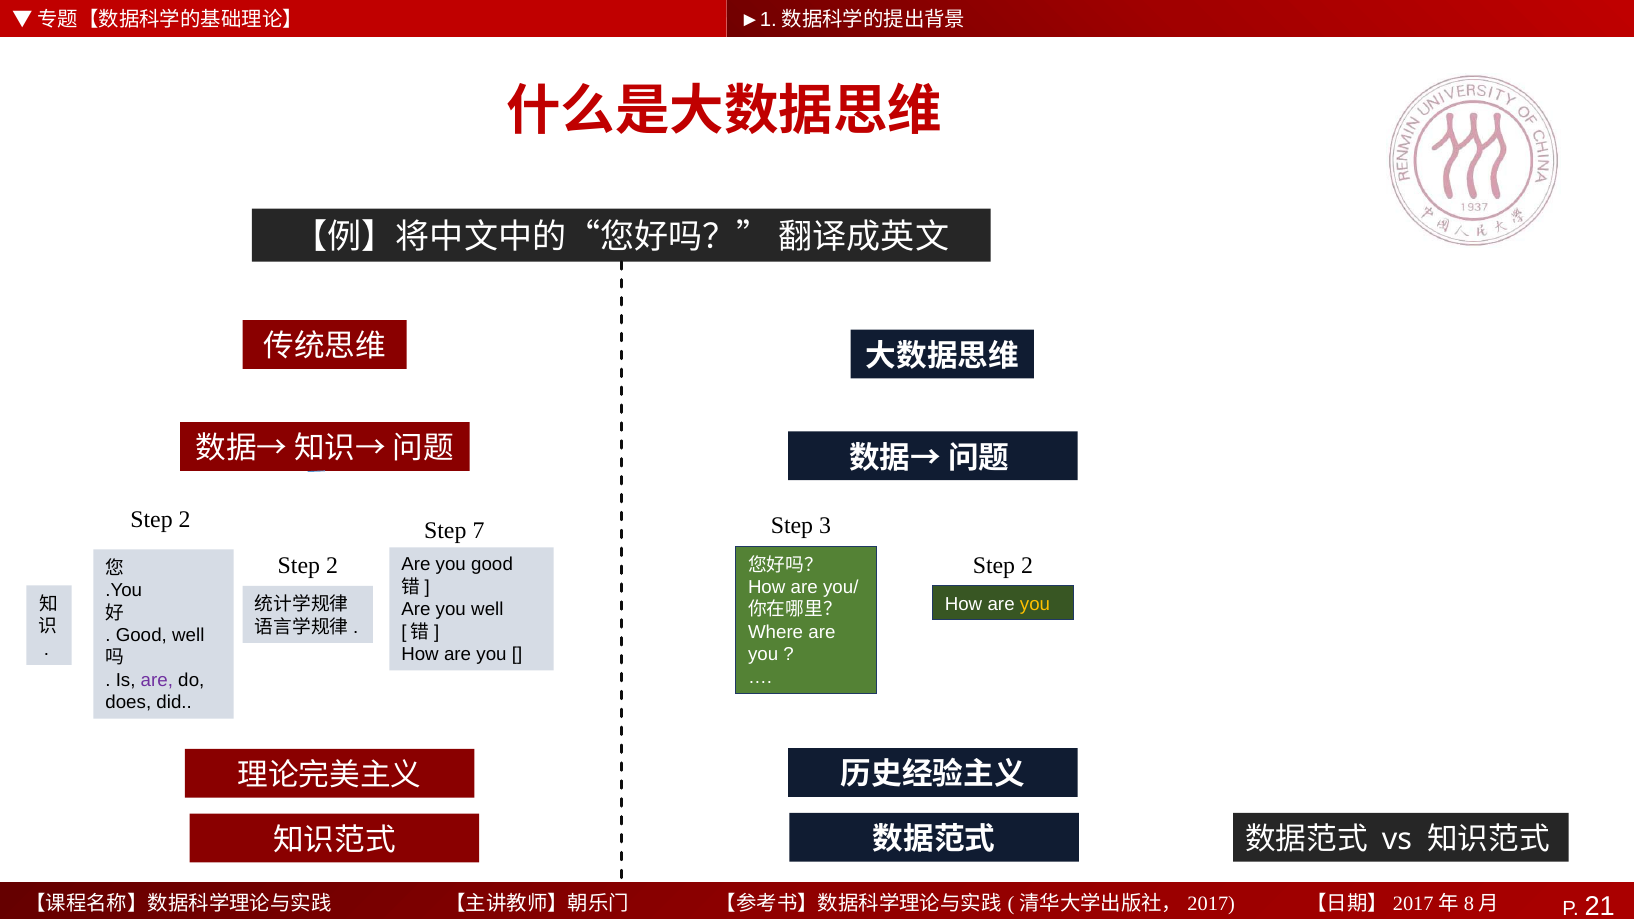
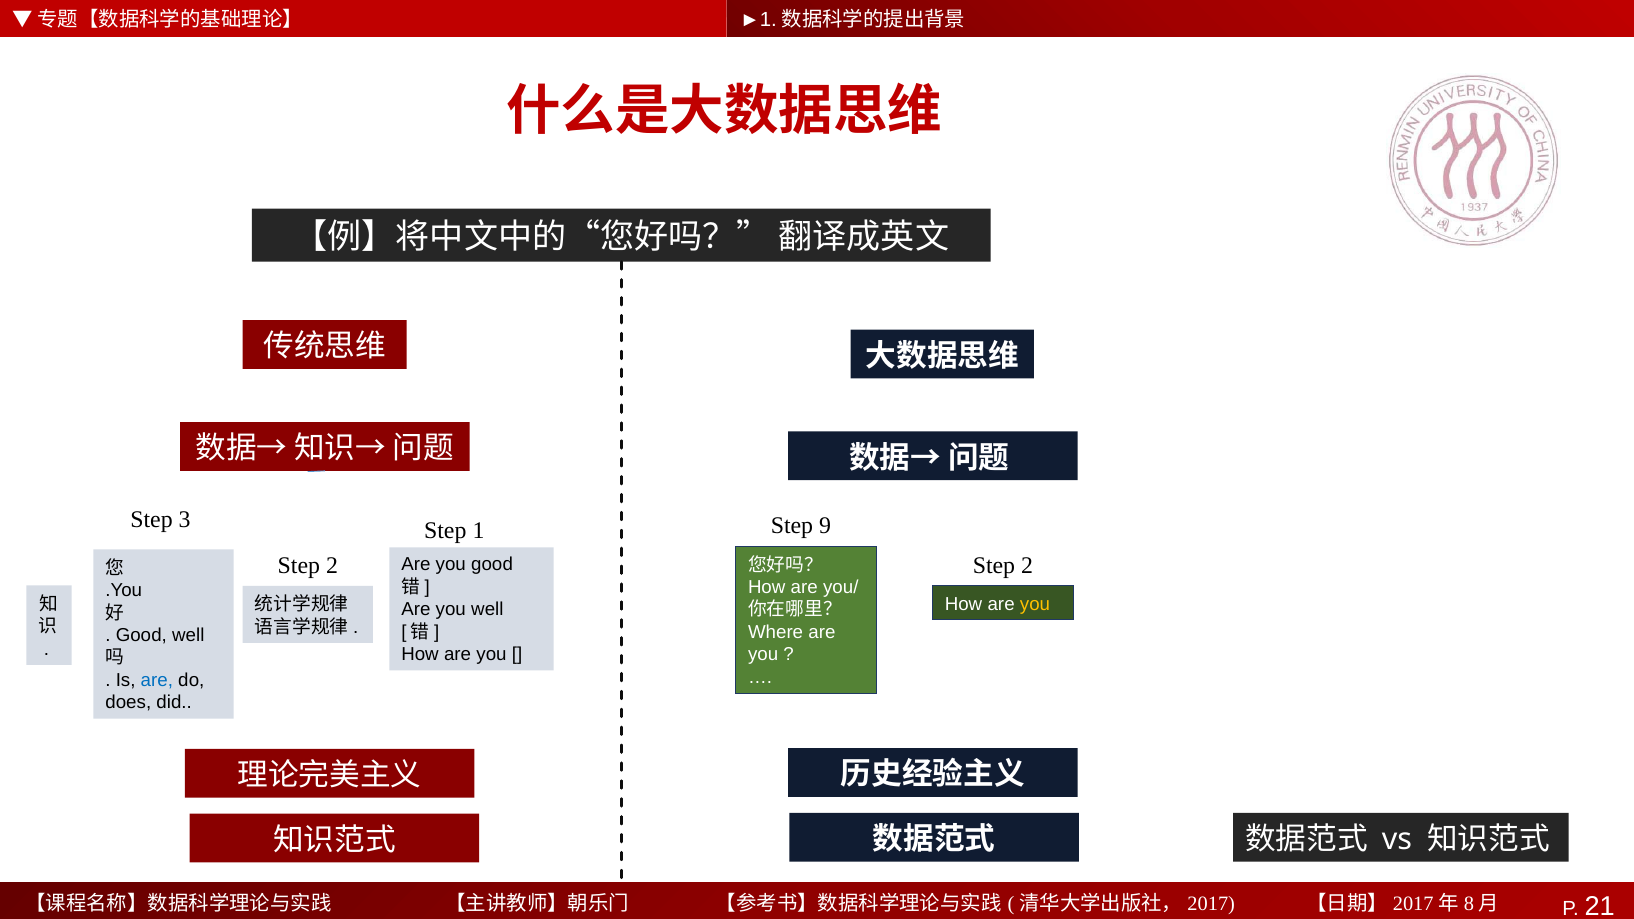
2 at (185, 520): 2 -> 3
7: 7 -> 1
3: 3 -> 9
are at (157, 680) colour: purple -> blue
